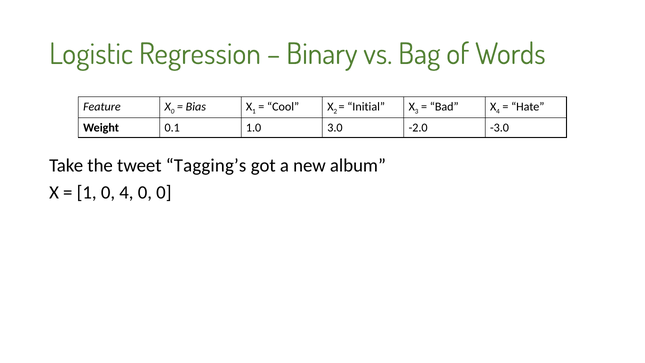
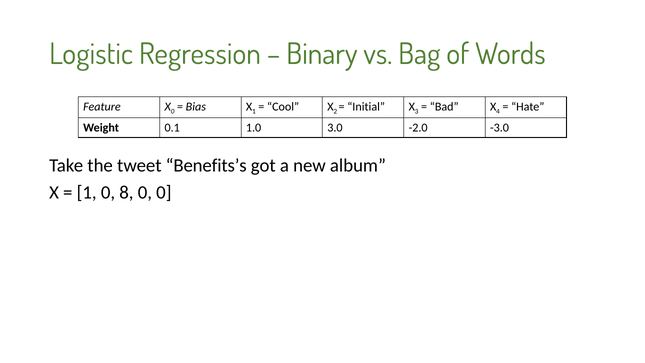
Tagging’s: Tagging’s -> Benefits’s
0 4: 4 -> 8
